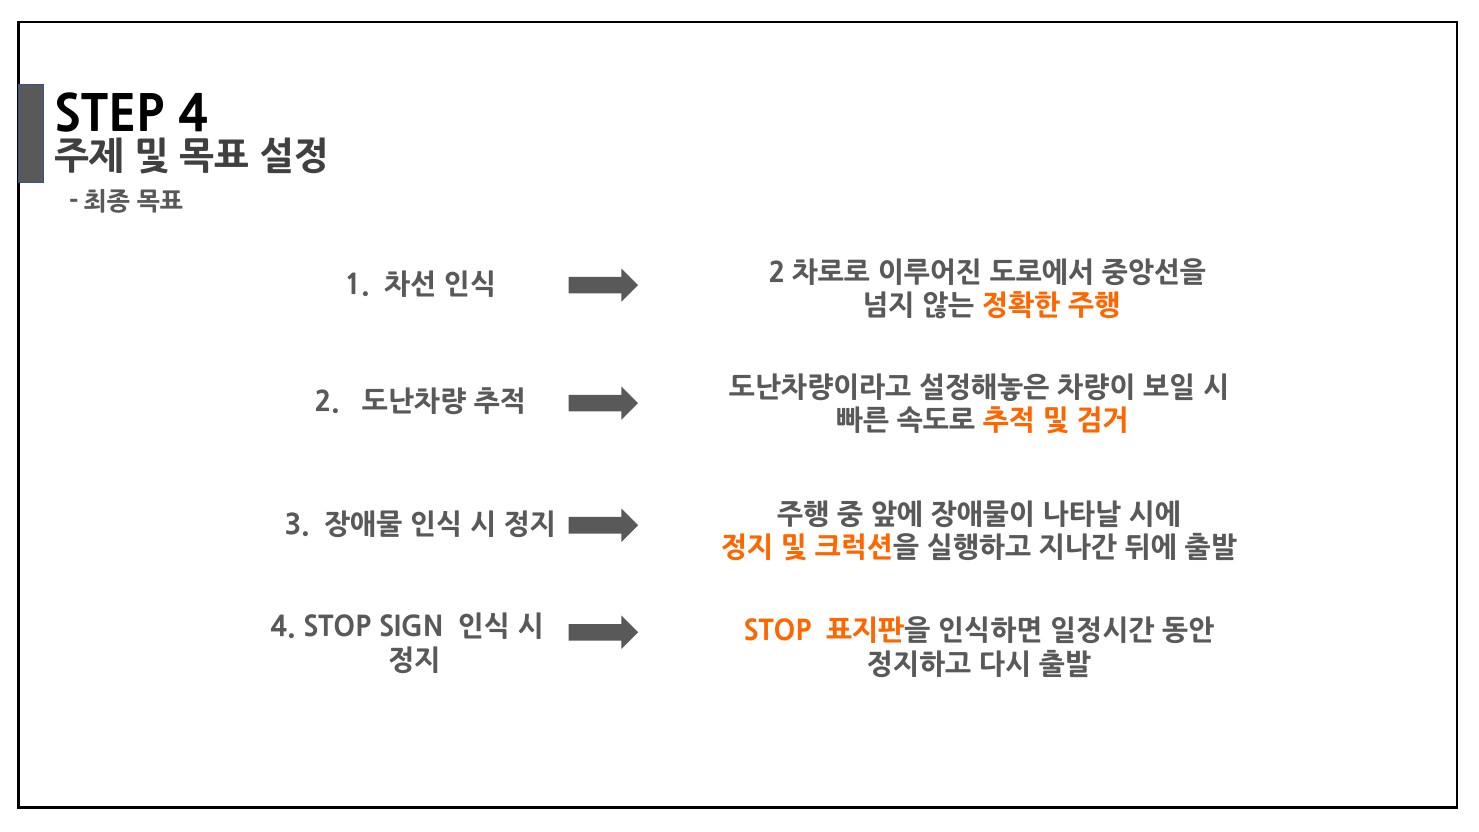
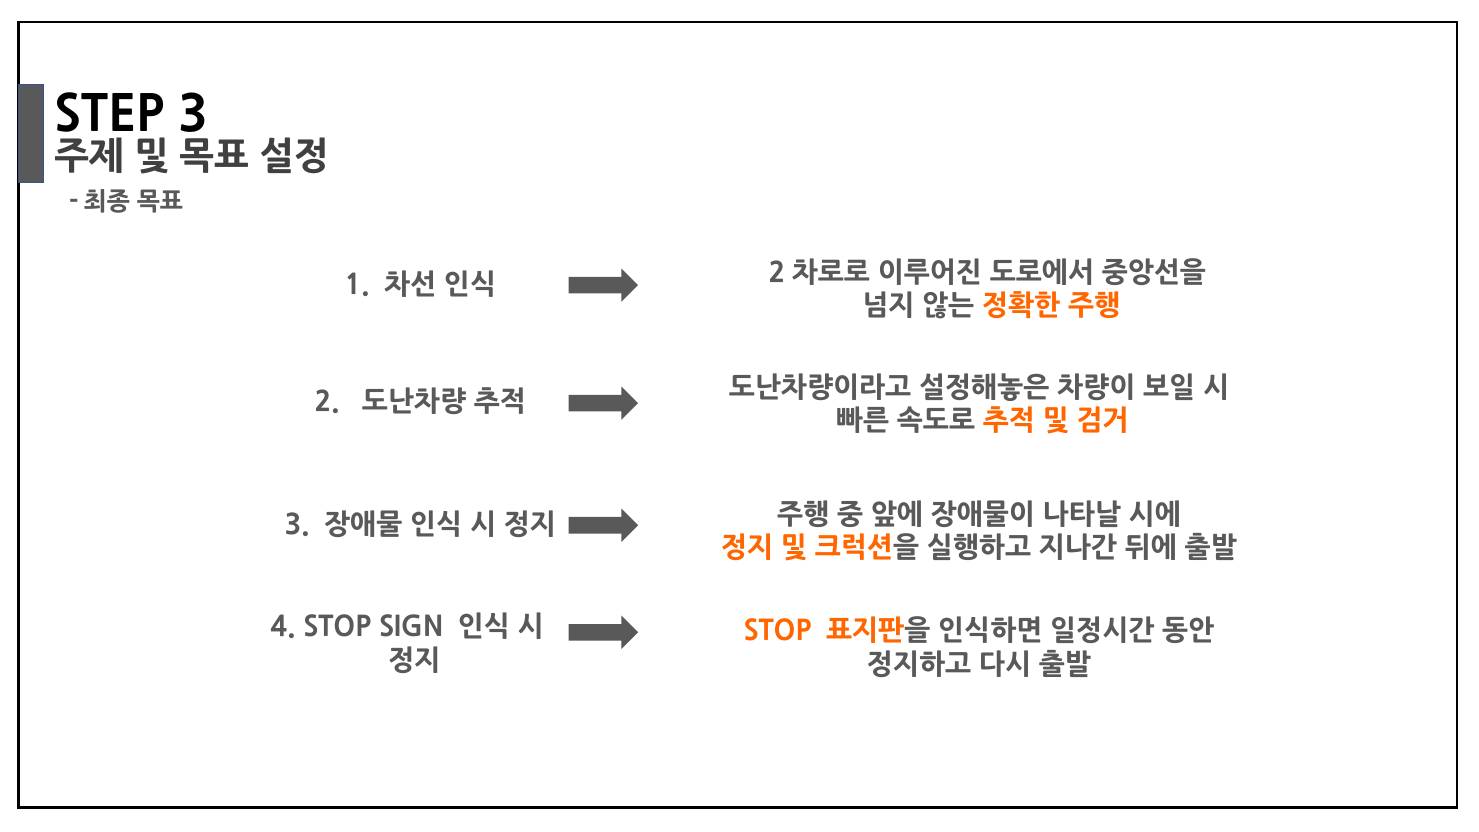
STEP 4: 4 -> 3
